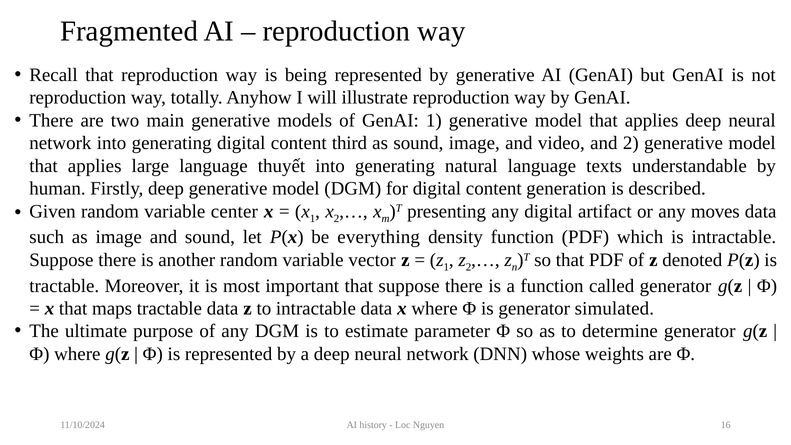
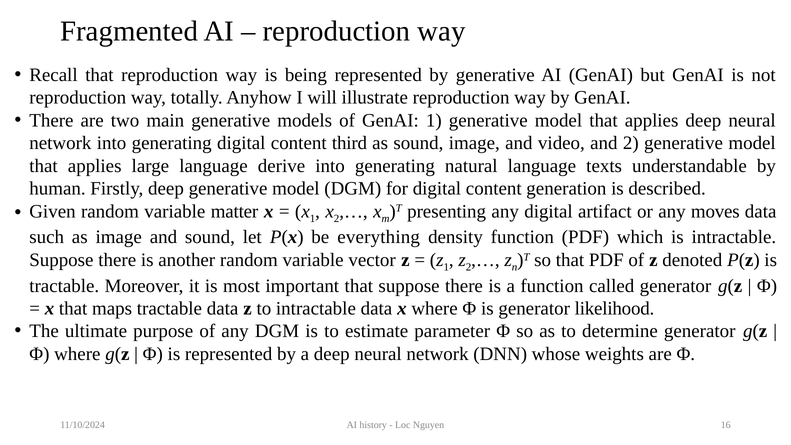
thuyết: thuyết -> derive
center: center -> matter
simulated: simulated -> likelihood
